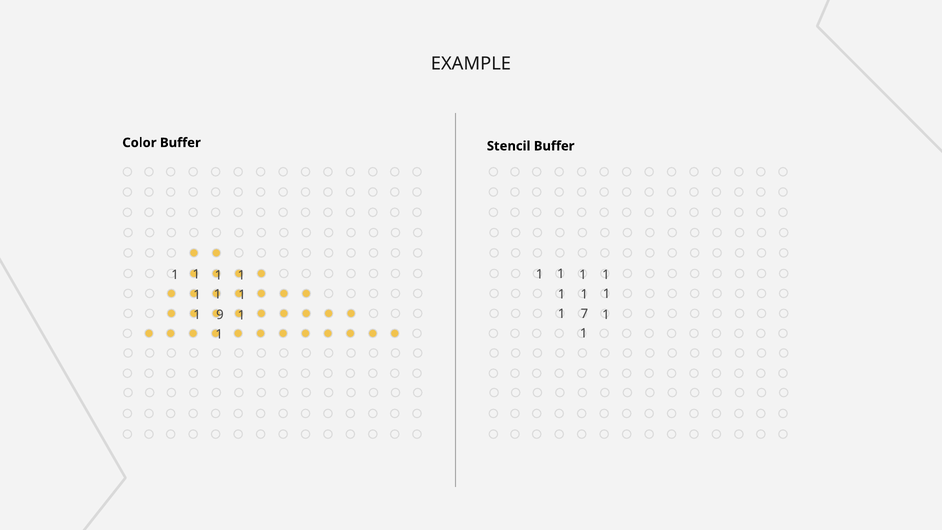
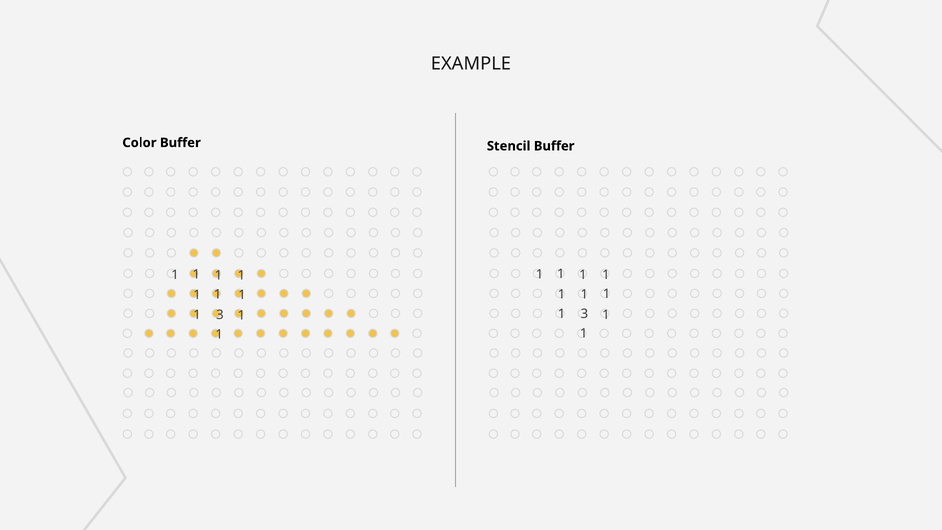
7 at (584, 314): 7 -> 3
9 at (220, 315): 9 -> 3
